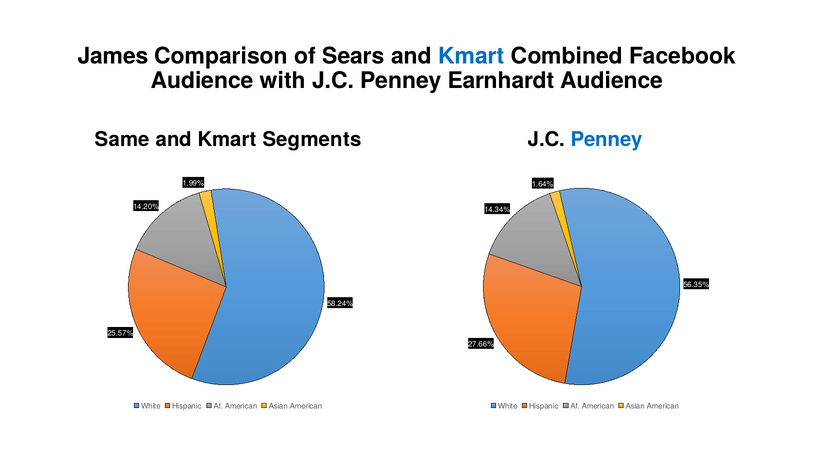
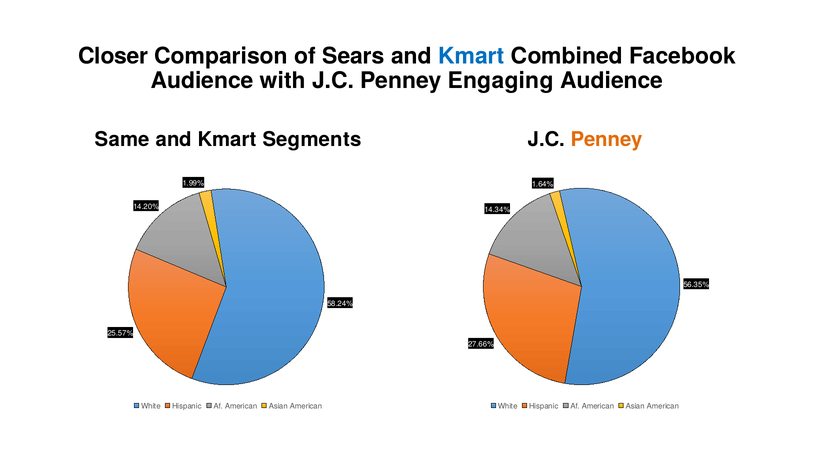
James: James -> Closer
Earnhardt: Earnhardt -> Engaging
Penney at (607, 140) colour: blue -> orange
